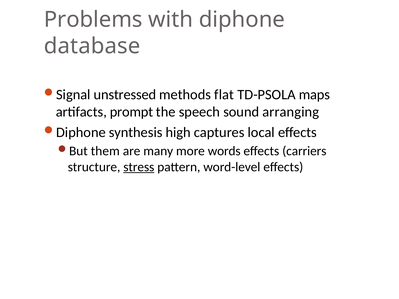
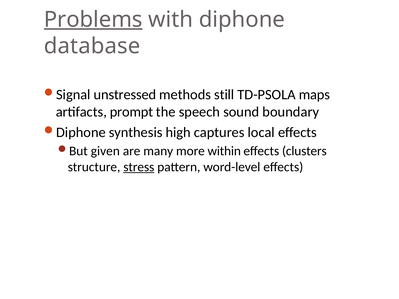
Problems underline: none -> present
flat: flat -> still
arranging: arranging -> boundary
them: them -> given
words: words -> within
carriers: carriers -> clusters
